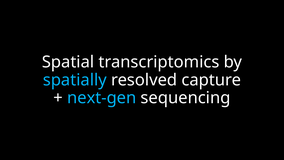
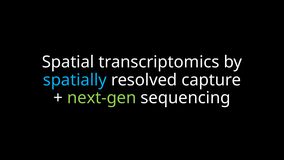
next-gen colour: light blue -> light green
